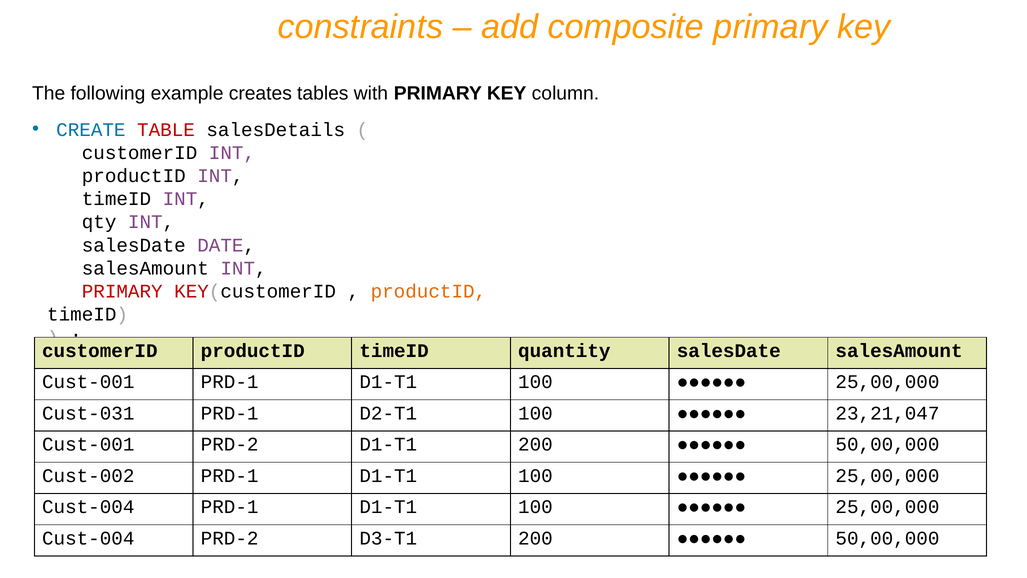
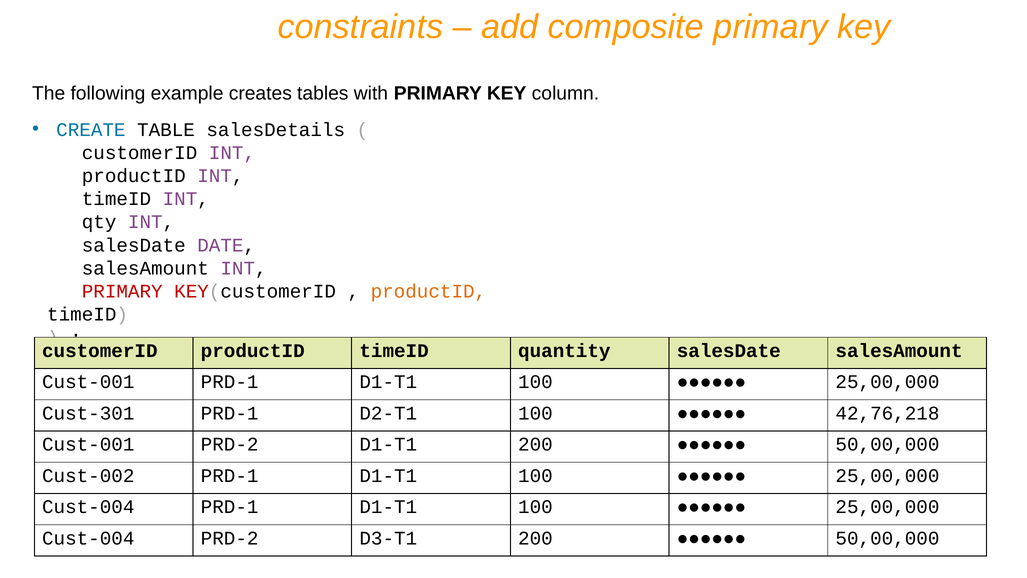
TABLE colour: red -> black
Cust-031: Cust-031 -> Cust-301
23,21,047: 23,21,047 -> 42,76,218
